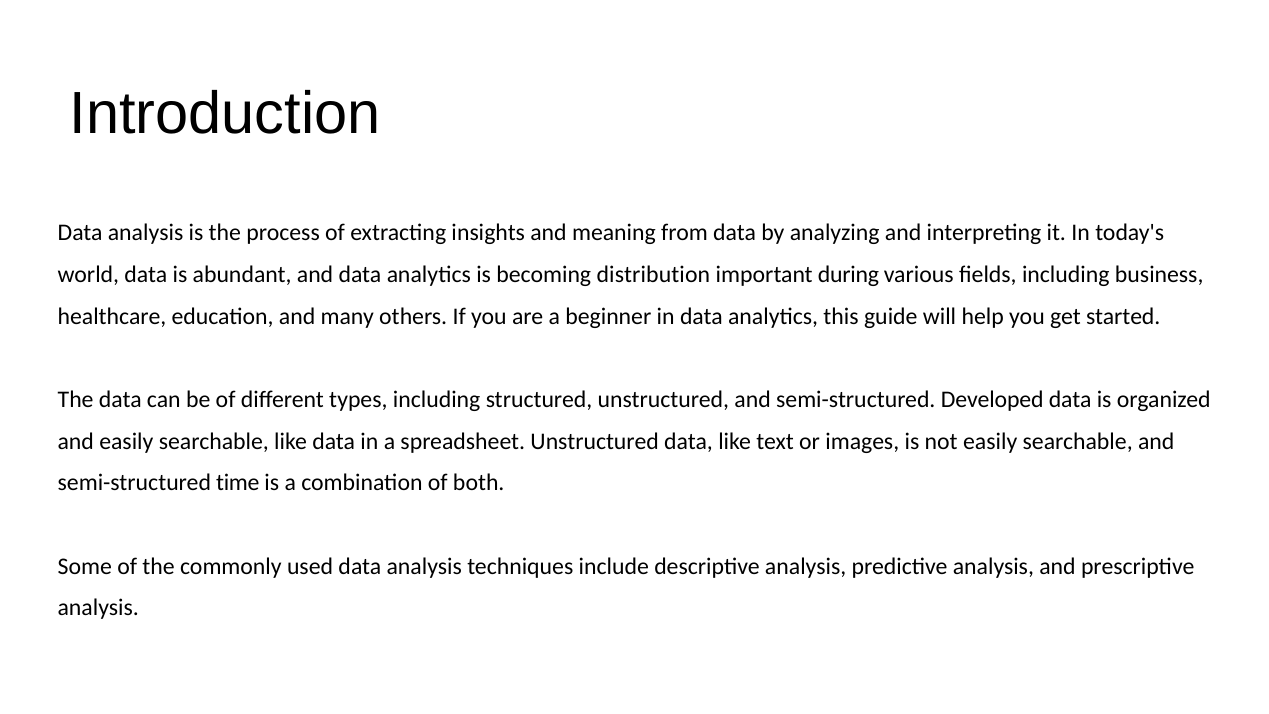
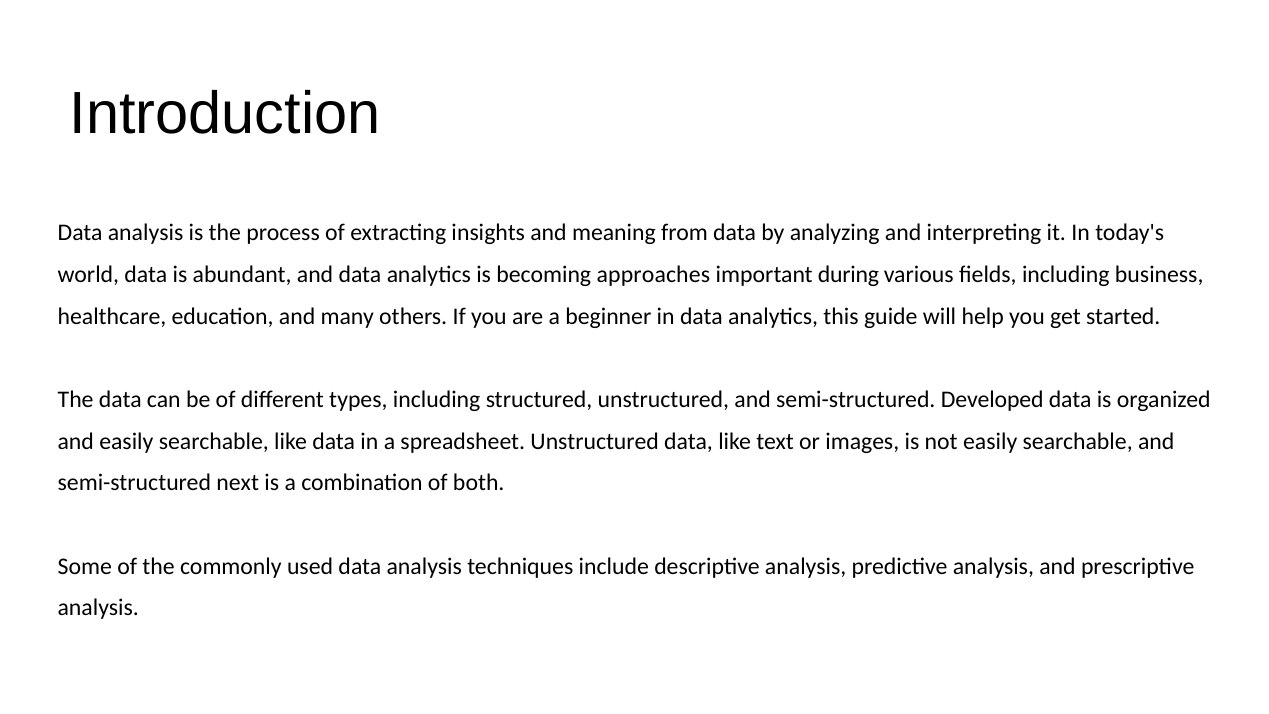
distribution: distribution -> approaches
time: time -> next
